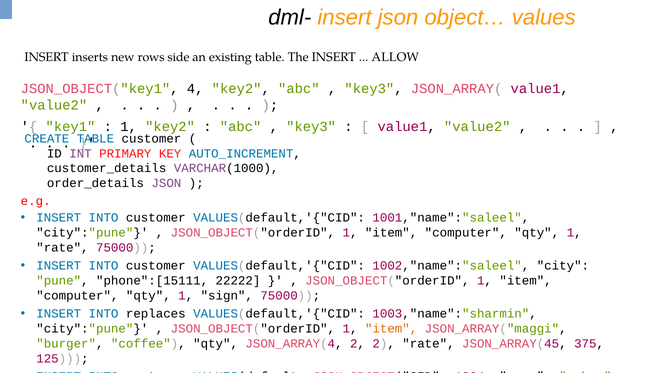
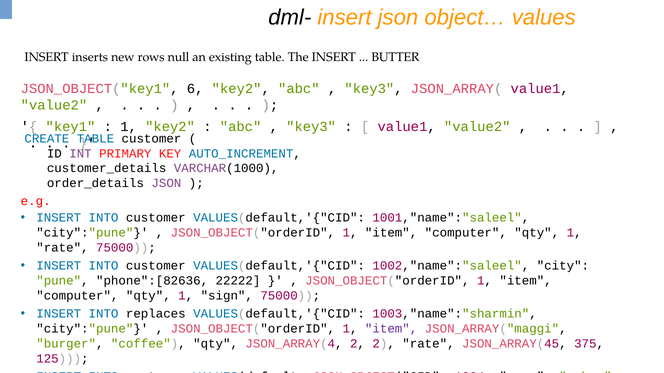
side: side -> null
ALLOW: ALLOW -> BUTTER
4: 4 -> 6
phone":[15111: phone":[15111 -> phone":[82636
item at (391, 329) colour: orange -> purple
